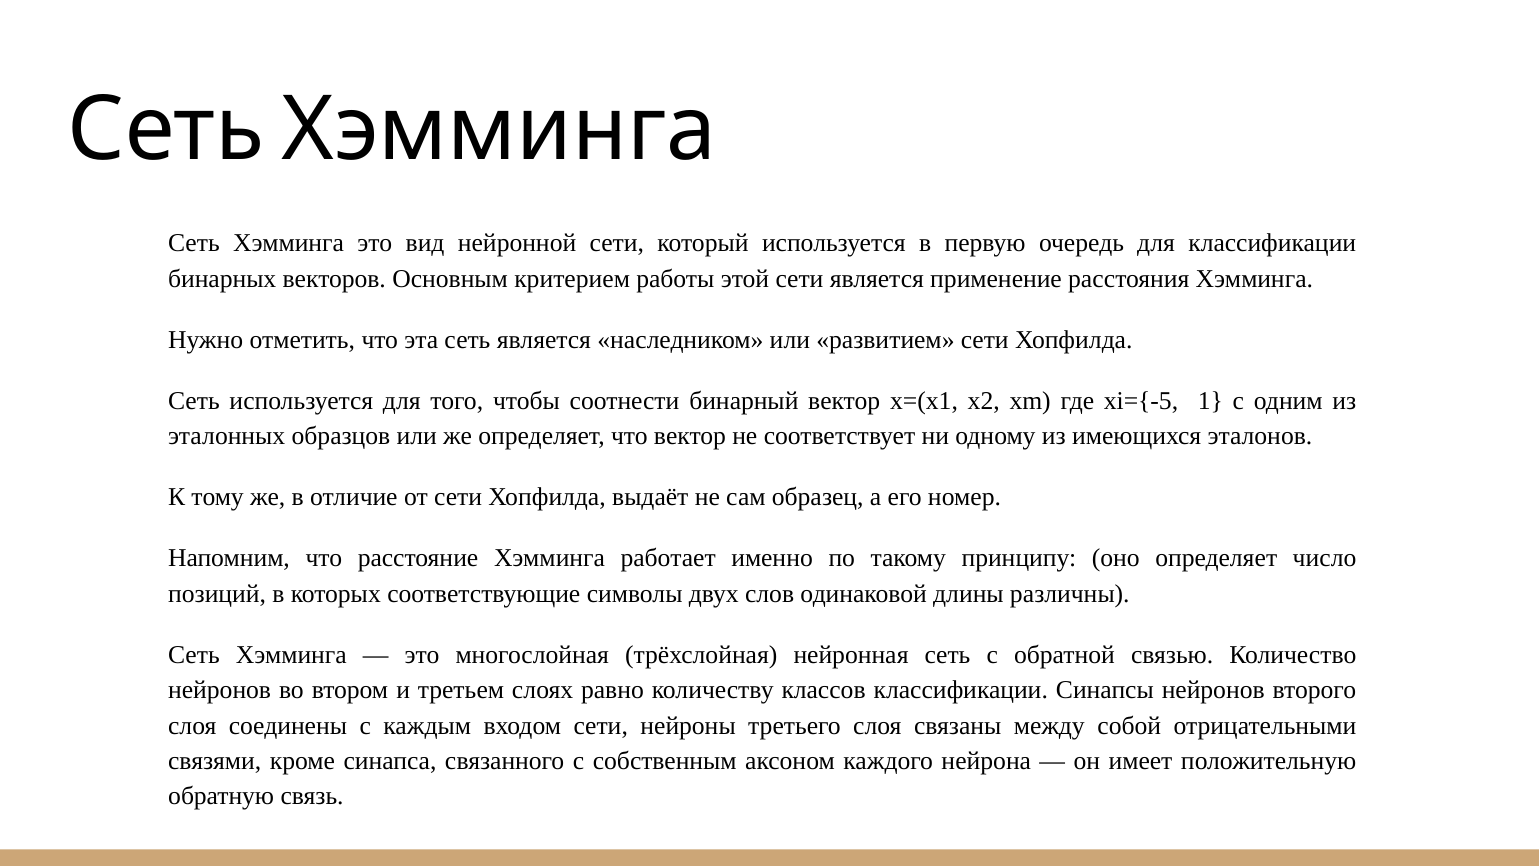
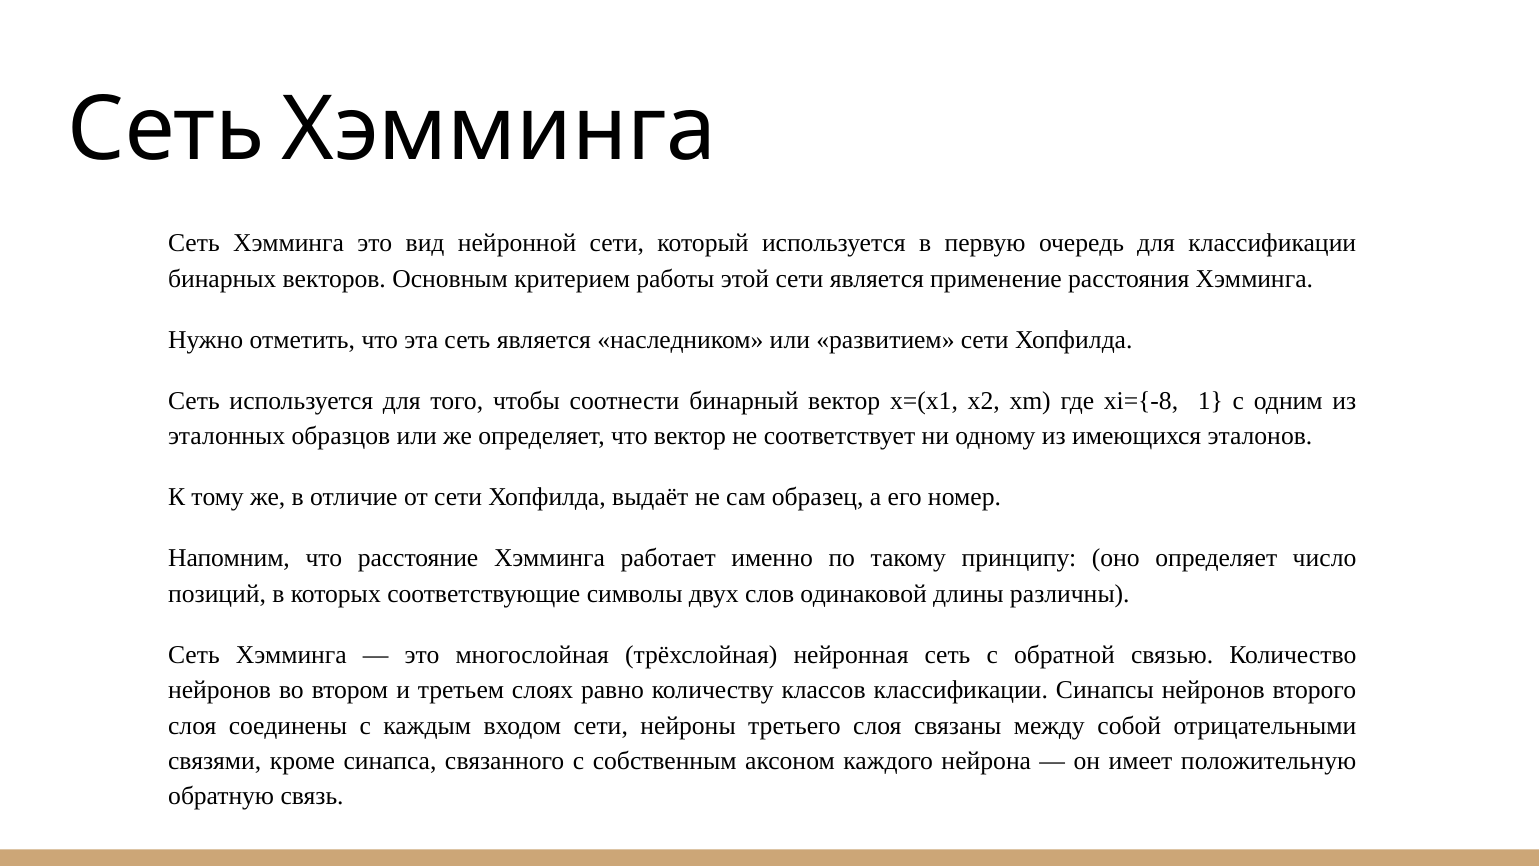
xi={-5: xi={-5 -> xi={-8
